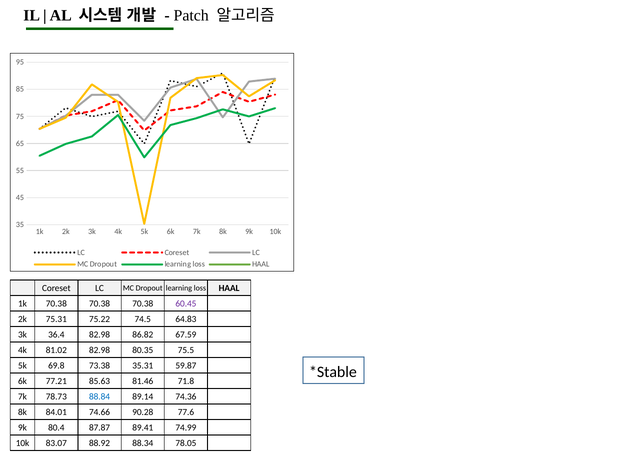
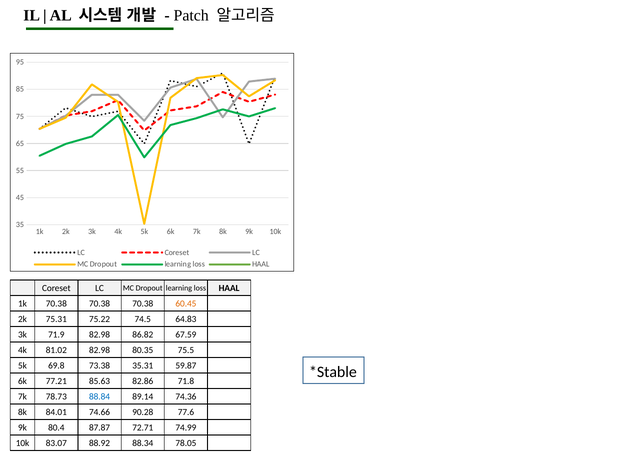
60.45 colour: purple -> orange
36.4: 36.4 -> 71.9
81.46: 81.46 -> 82.86
89.41: 89.41 -> 72.71
